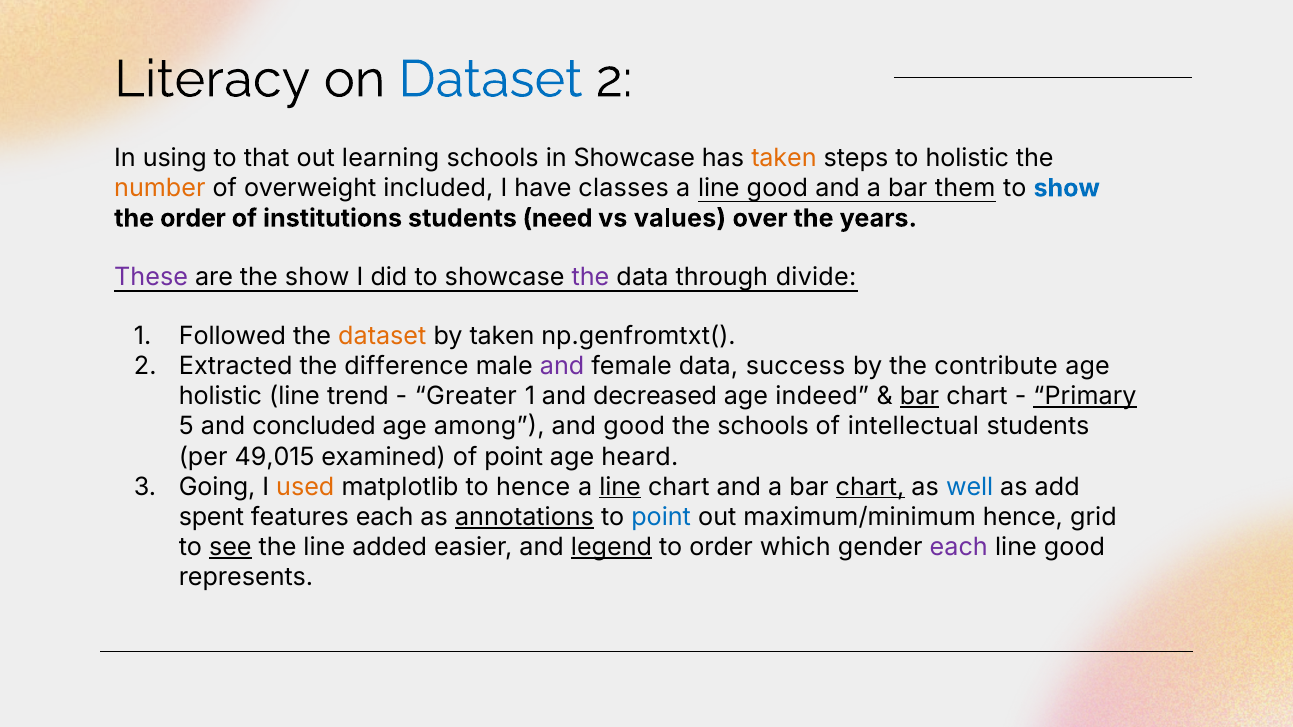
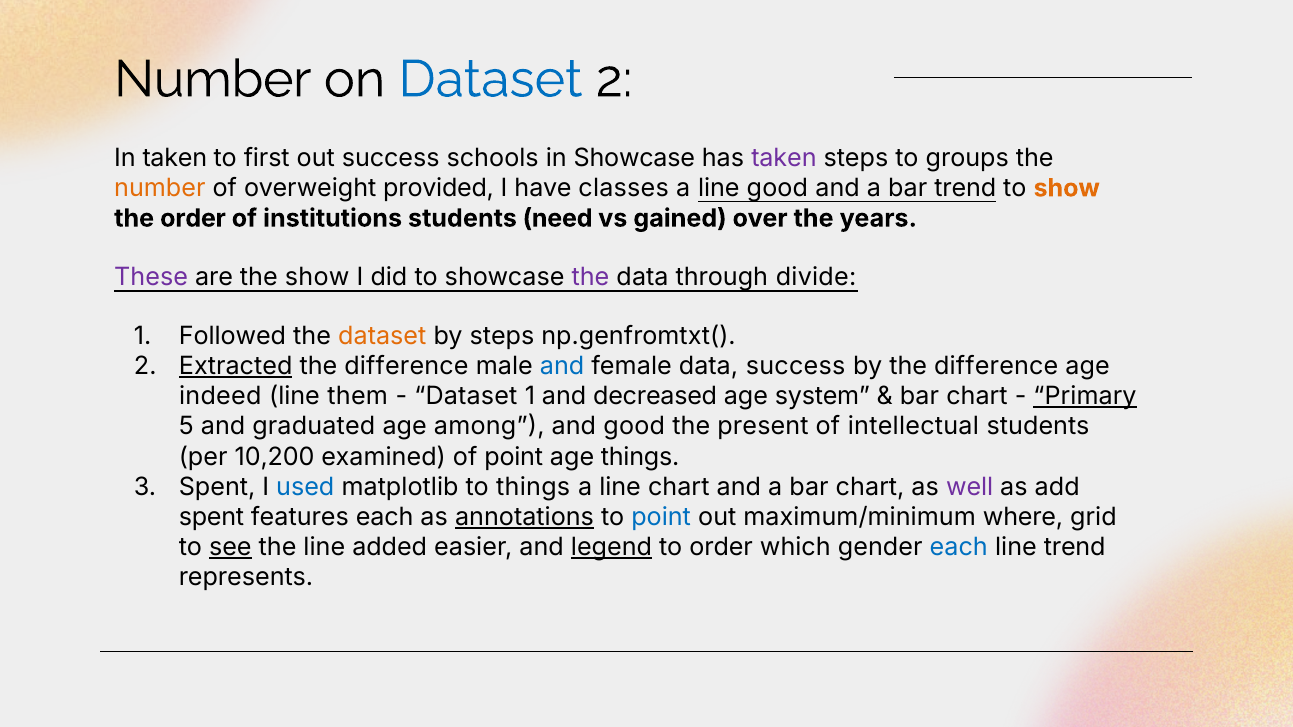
Literacy at (212, 79): Literacy -> Number
In using: using -> taken
that: that -> first
out learning: learning -> success
taken at (784, 158) colour: orange -> purple
to holistic: holistic -> groups
included: included -> provided
bar them: them -> trend
show at (1067, 188) colour: blue -> orange
values: values -> gained
by taken: taken -> steps
Extracted underline: none -> present
and at (562, 366) colour: purple -> blue
by the contribute: contribute -> difference
holistic at (220, 397): holistic -> indeed
trend: trend -> them
Greater at (466, 397): Greater -> Dataset
indeed: indeed -> system
bar at (919, 397) underline: present -> none
concluded: concluded -> graduated
the schools: schools -> present
49,015: 49,015 -> 10,200
age heard: heard -> things
Going at (217, 487): Going -> Spent
used colour: orange -> blue
to hence: hence -> things
line at (620, 487) underline: present -> none
chart at (870, 487) underline: present -> none
well colour: blue -> purple
maximum/minimum hence: hence -> where
each at (959, 547) colour: purple -> blue
good at (1074, 547): good -> trend
